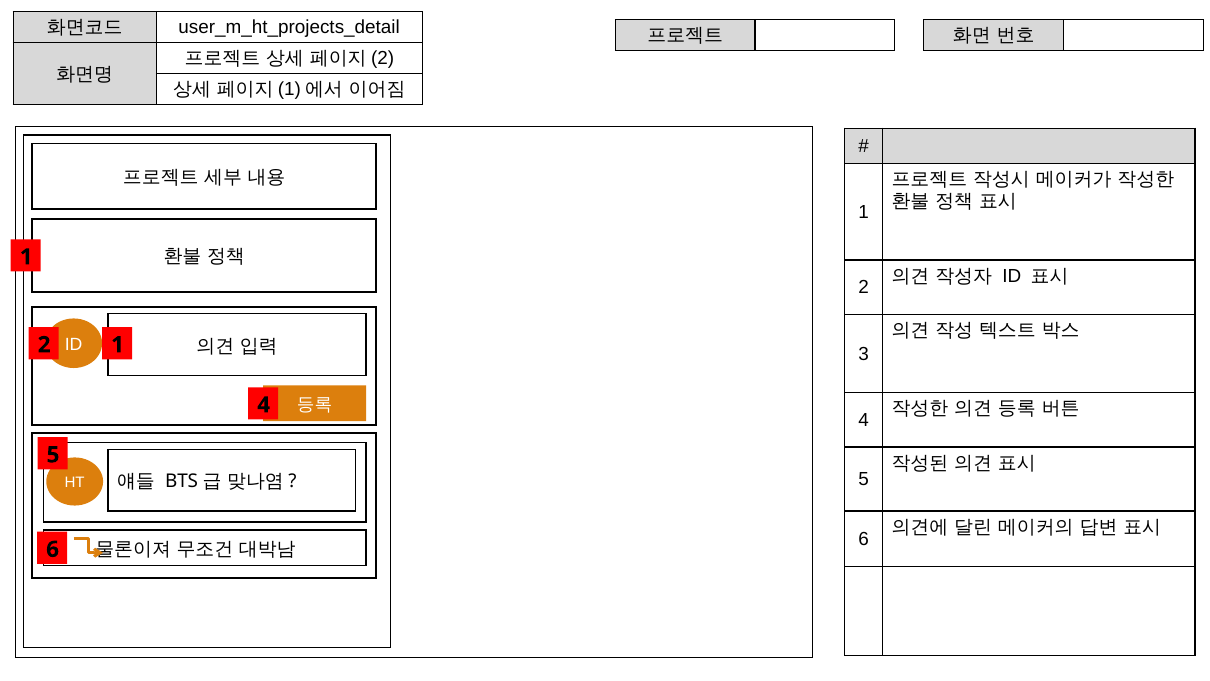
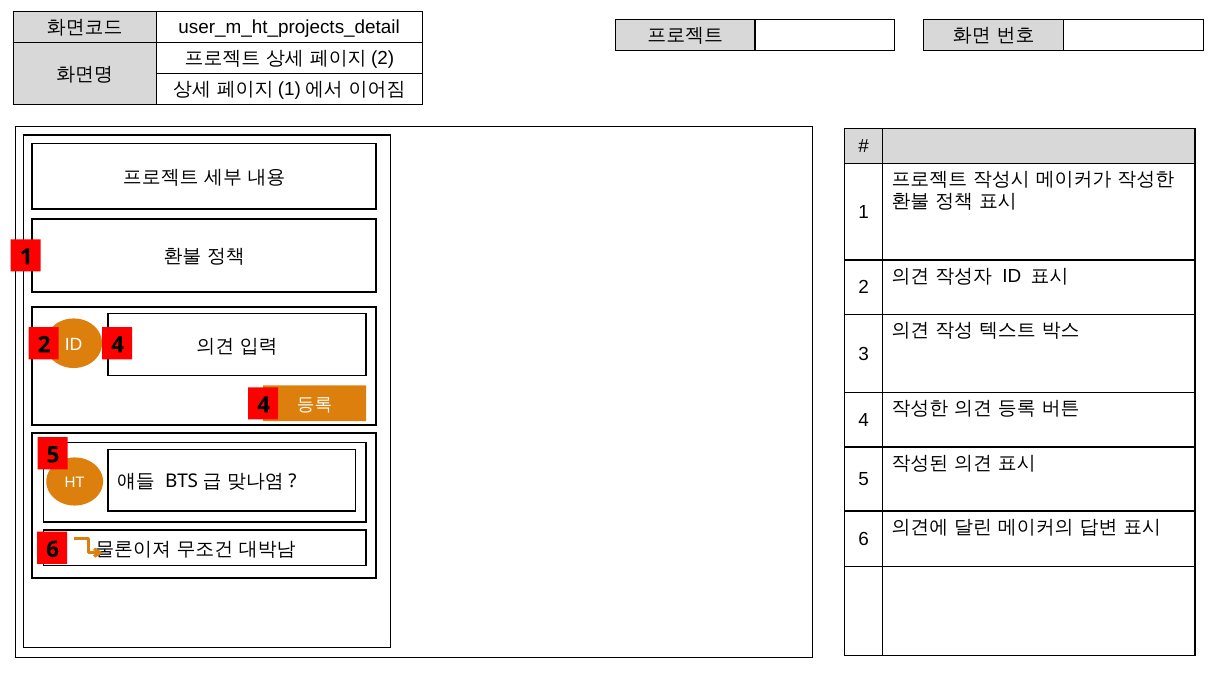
2 1: 1 -> 4
